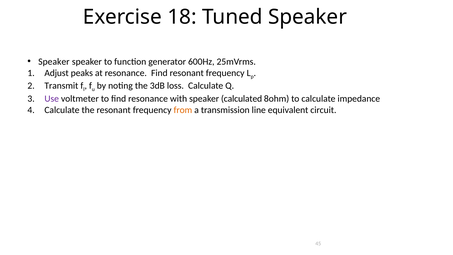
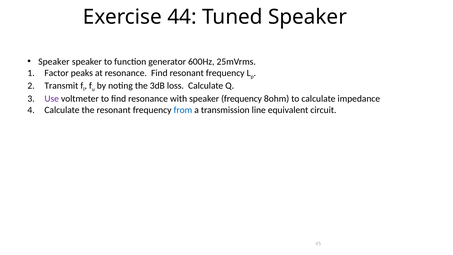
18: 18 -> 44
Adjust: Adjust -> Factor
speaker calculated: calculated -> frequency
from colour: orange -> blue
